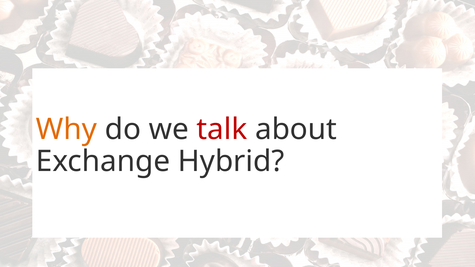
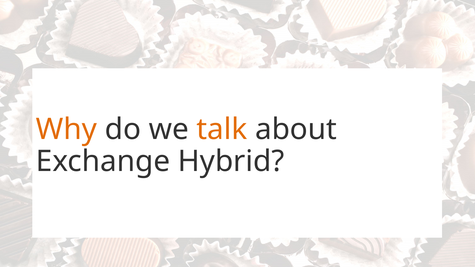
talk colour: red -> orange
